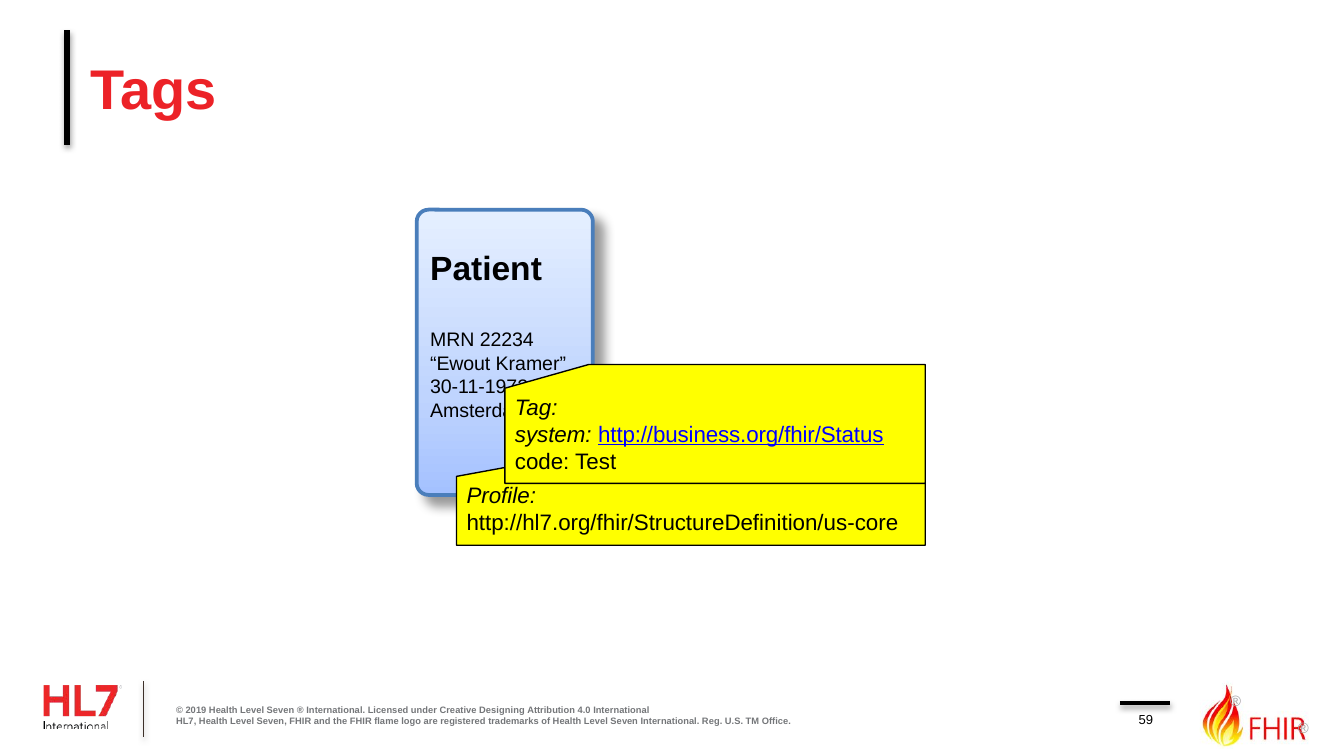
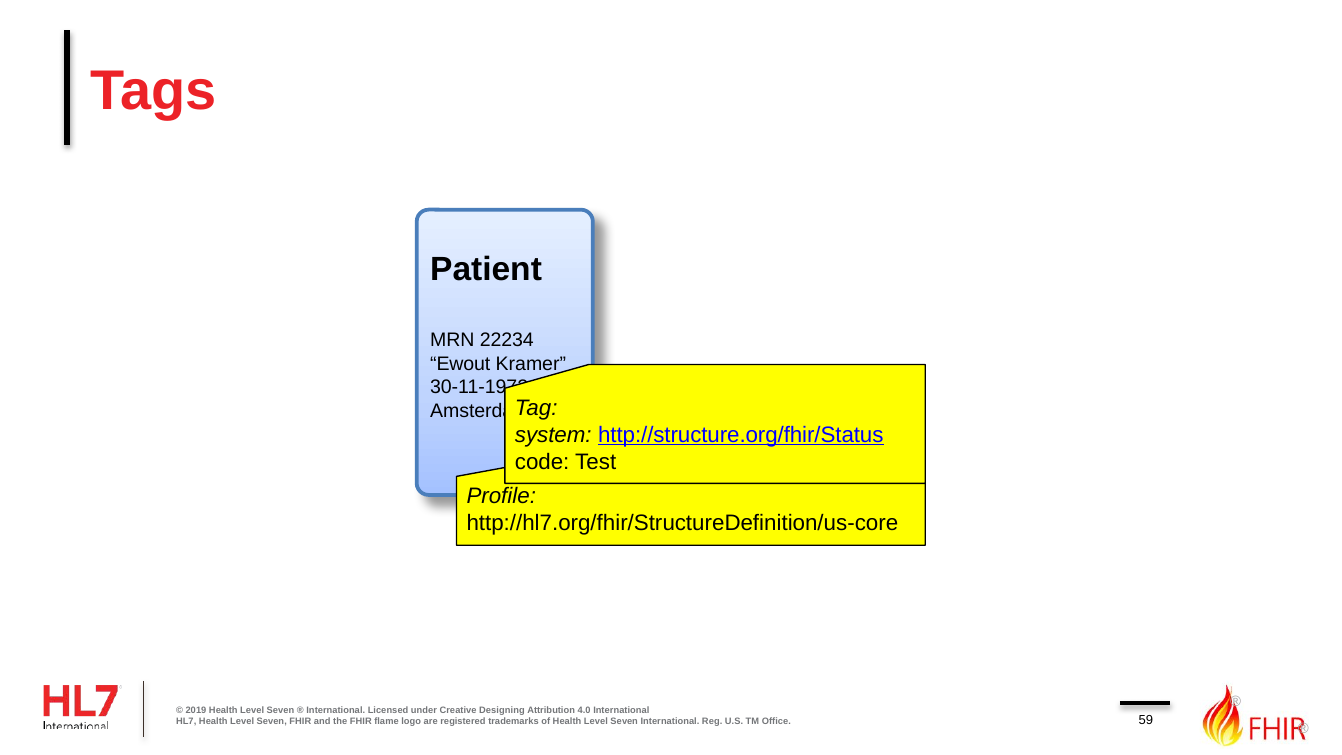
http://business.org/fhir/Status: http://business.org/fhir/Status -> http://structure.org/fhir/Status
